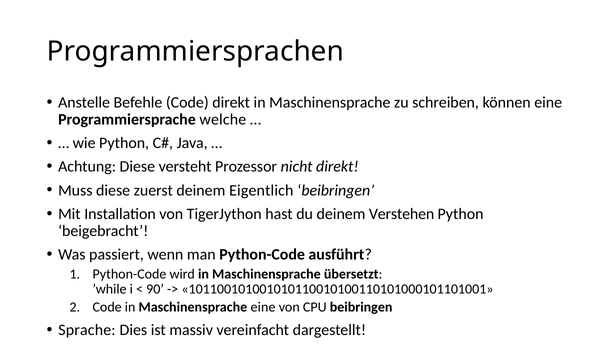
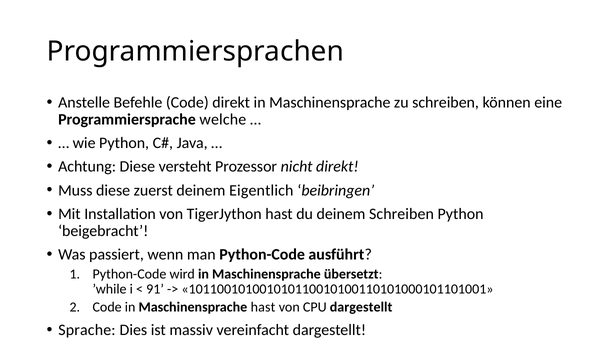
deinem Verstehen: Verstehen -> Schreiben
90: 90 -> 91
Maschinensprache eine: eine -> hast
CPU beibringen: beibringen -> dargestellt
